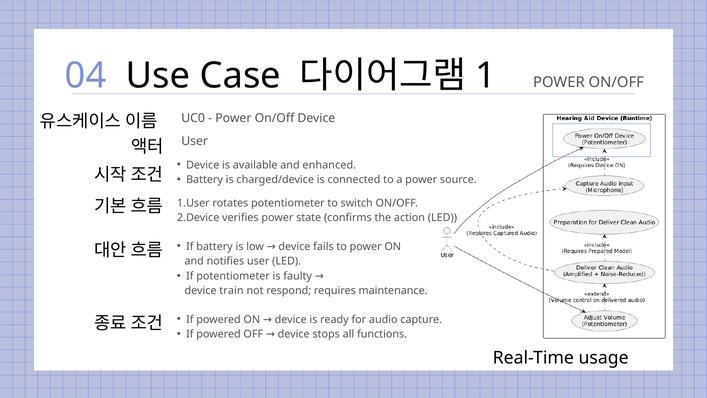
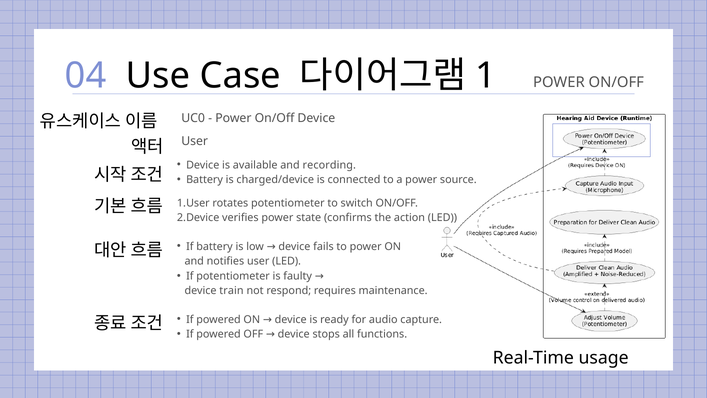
enhanced: enhanced -> recording
